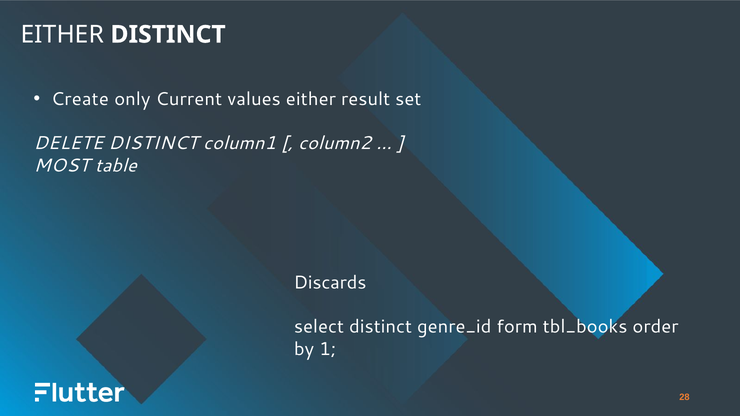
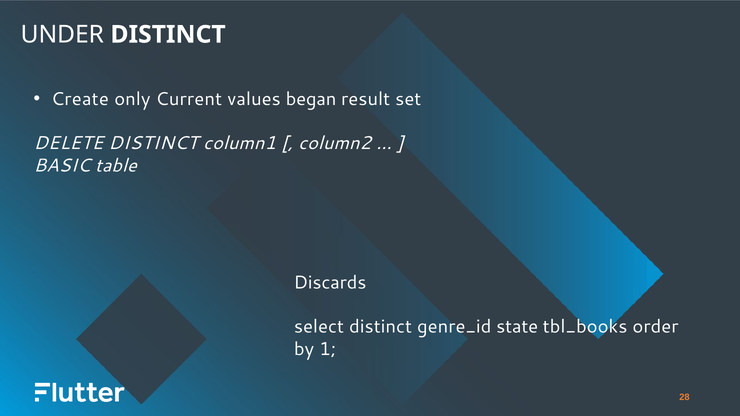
EITHER at (62, 35): EITHER -> UNDER
values either: either -> began
MOST: MOST -> BASIC
form: form -> state
